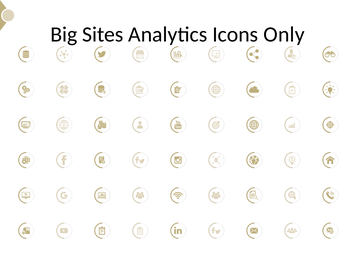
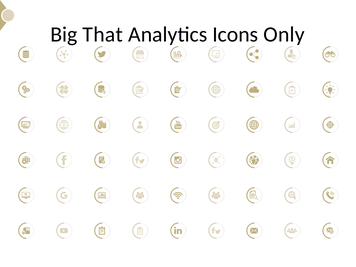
Sites: Sites -> That
